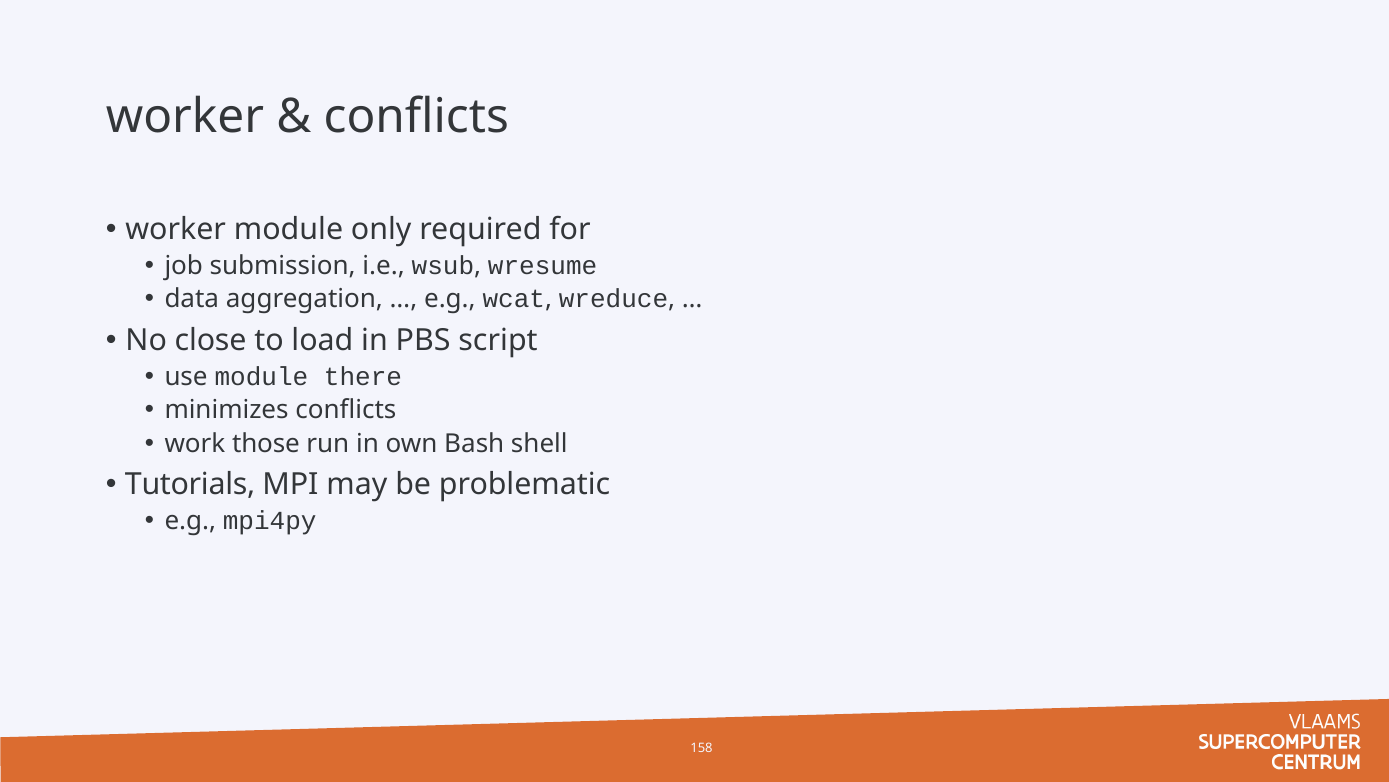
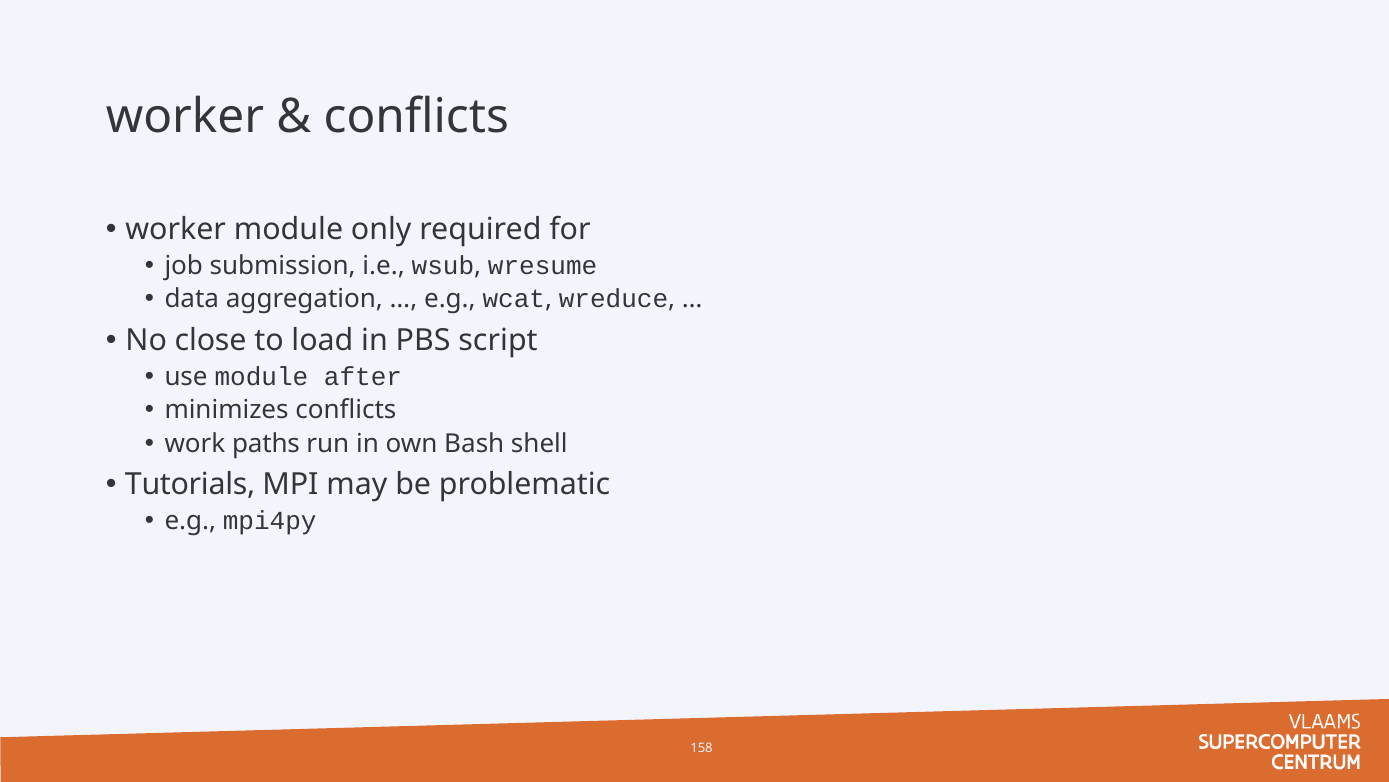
there: there -> after
those: those -> paths
